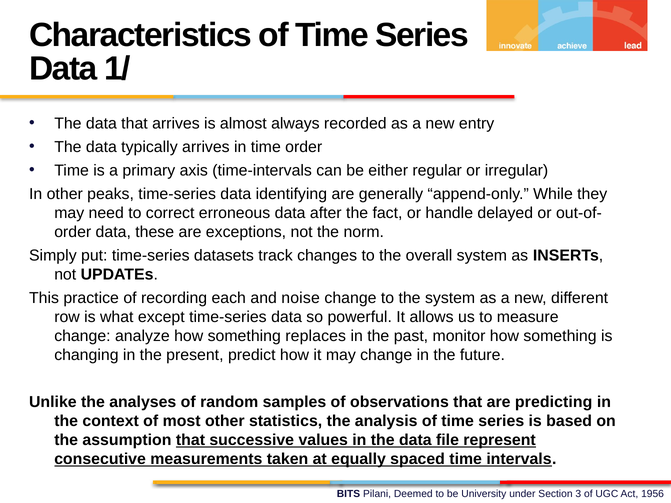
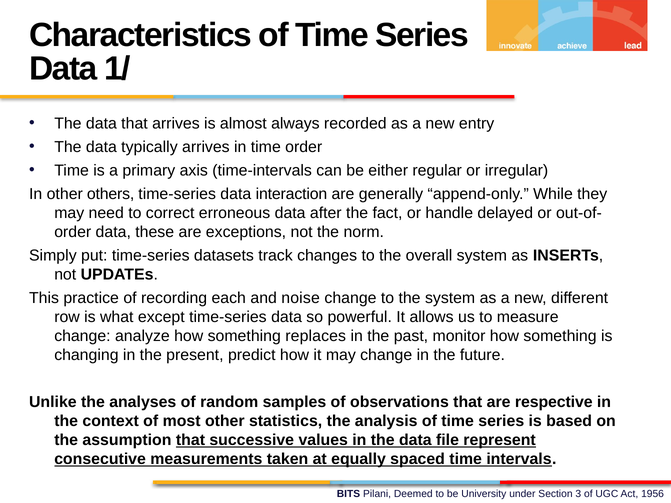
peaks: peaks -> others
identifying: identifying -> interaction
predicting: predicting -> respective
